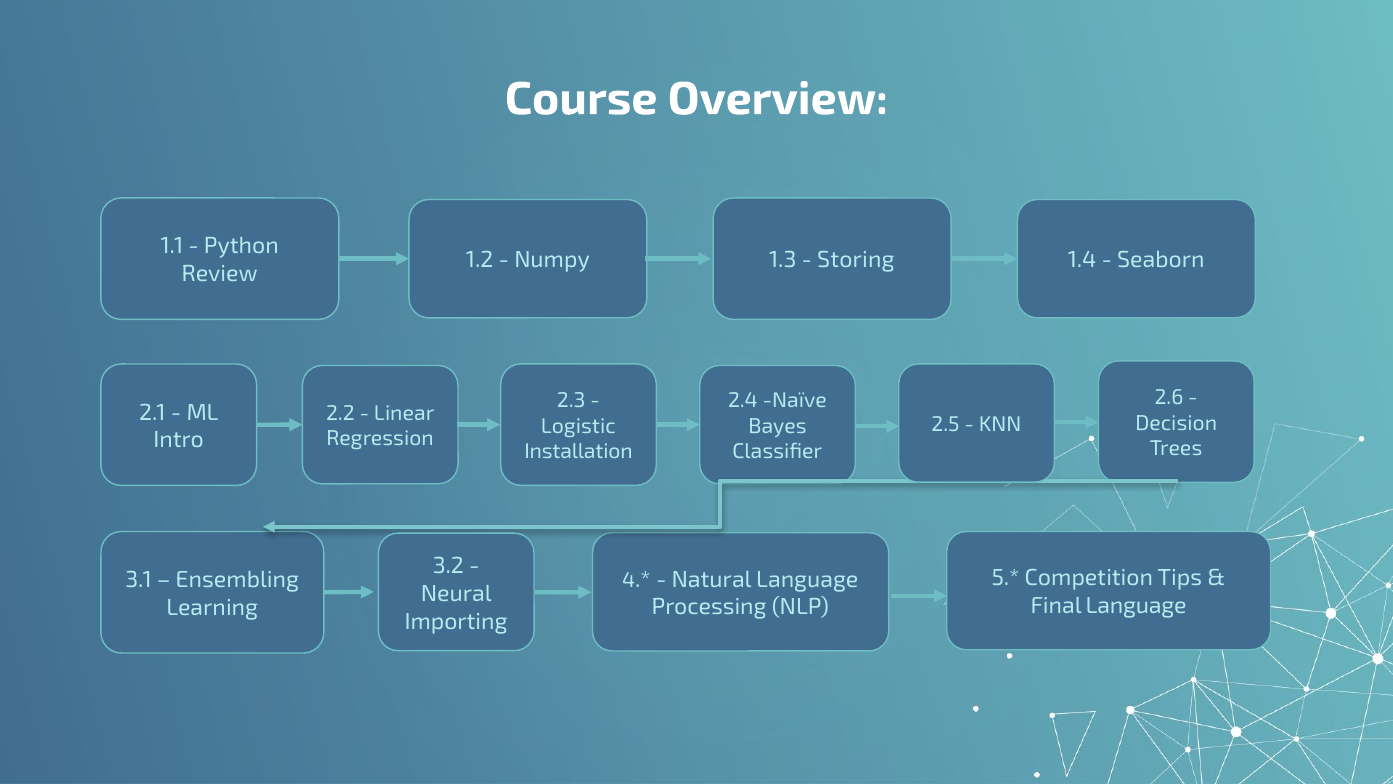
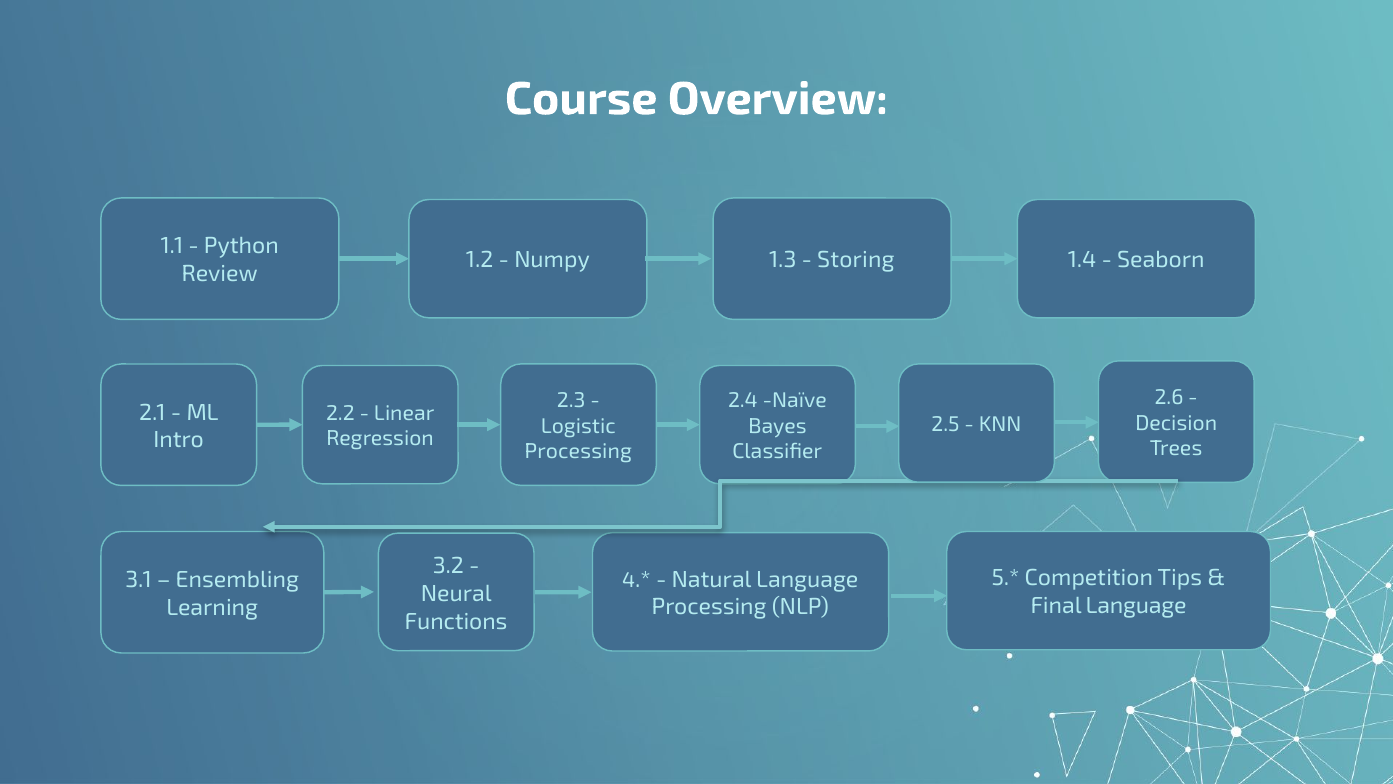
Installation at (578, 451): Installation -> Processing
Importing: Importing -> Functions
